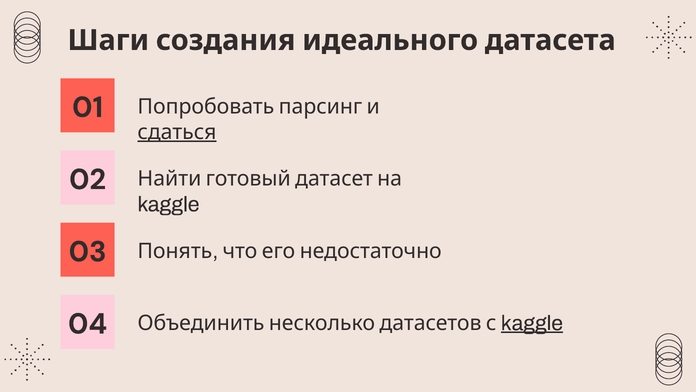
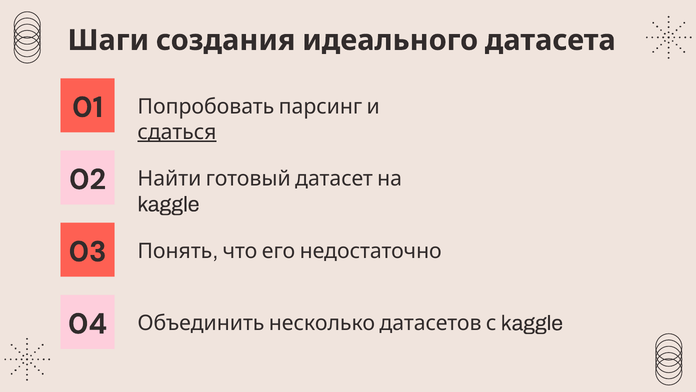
kaggle at (532, 323) underline: present -> none
